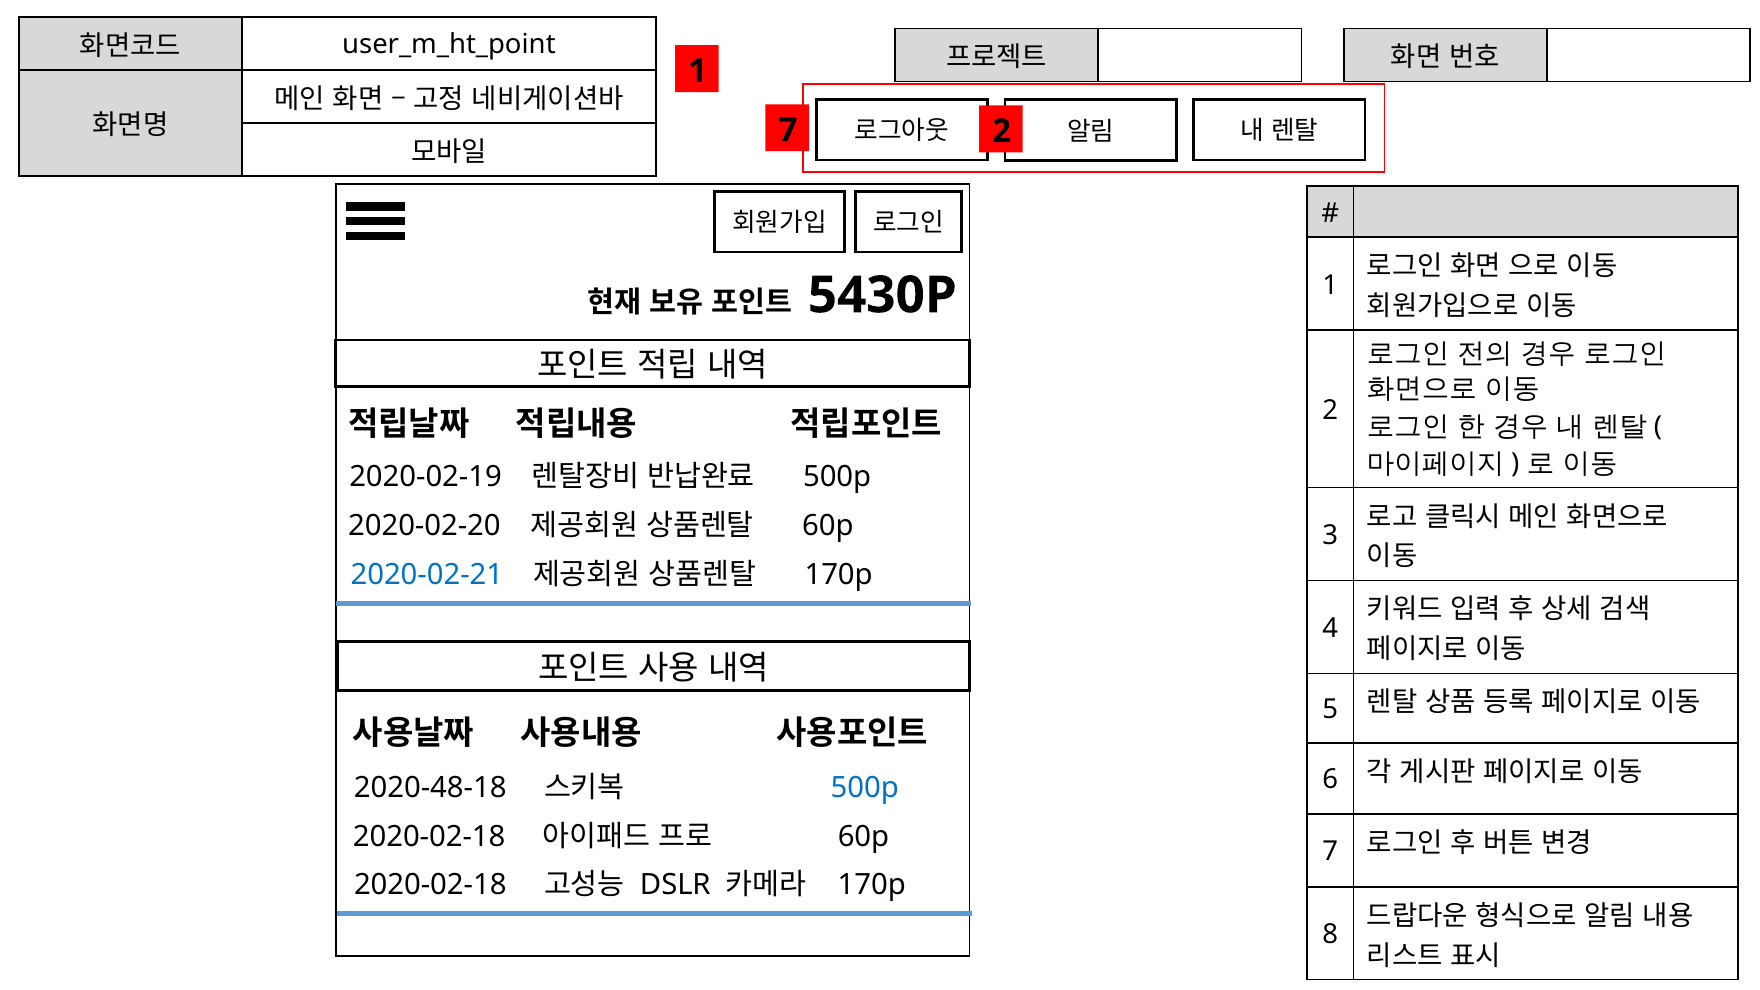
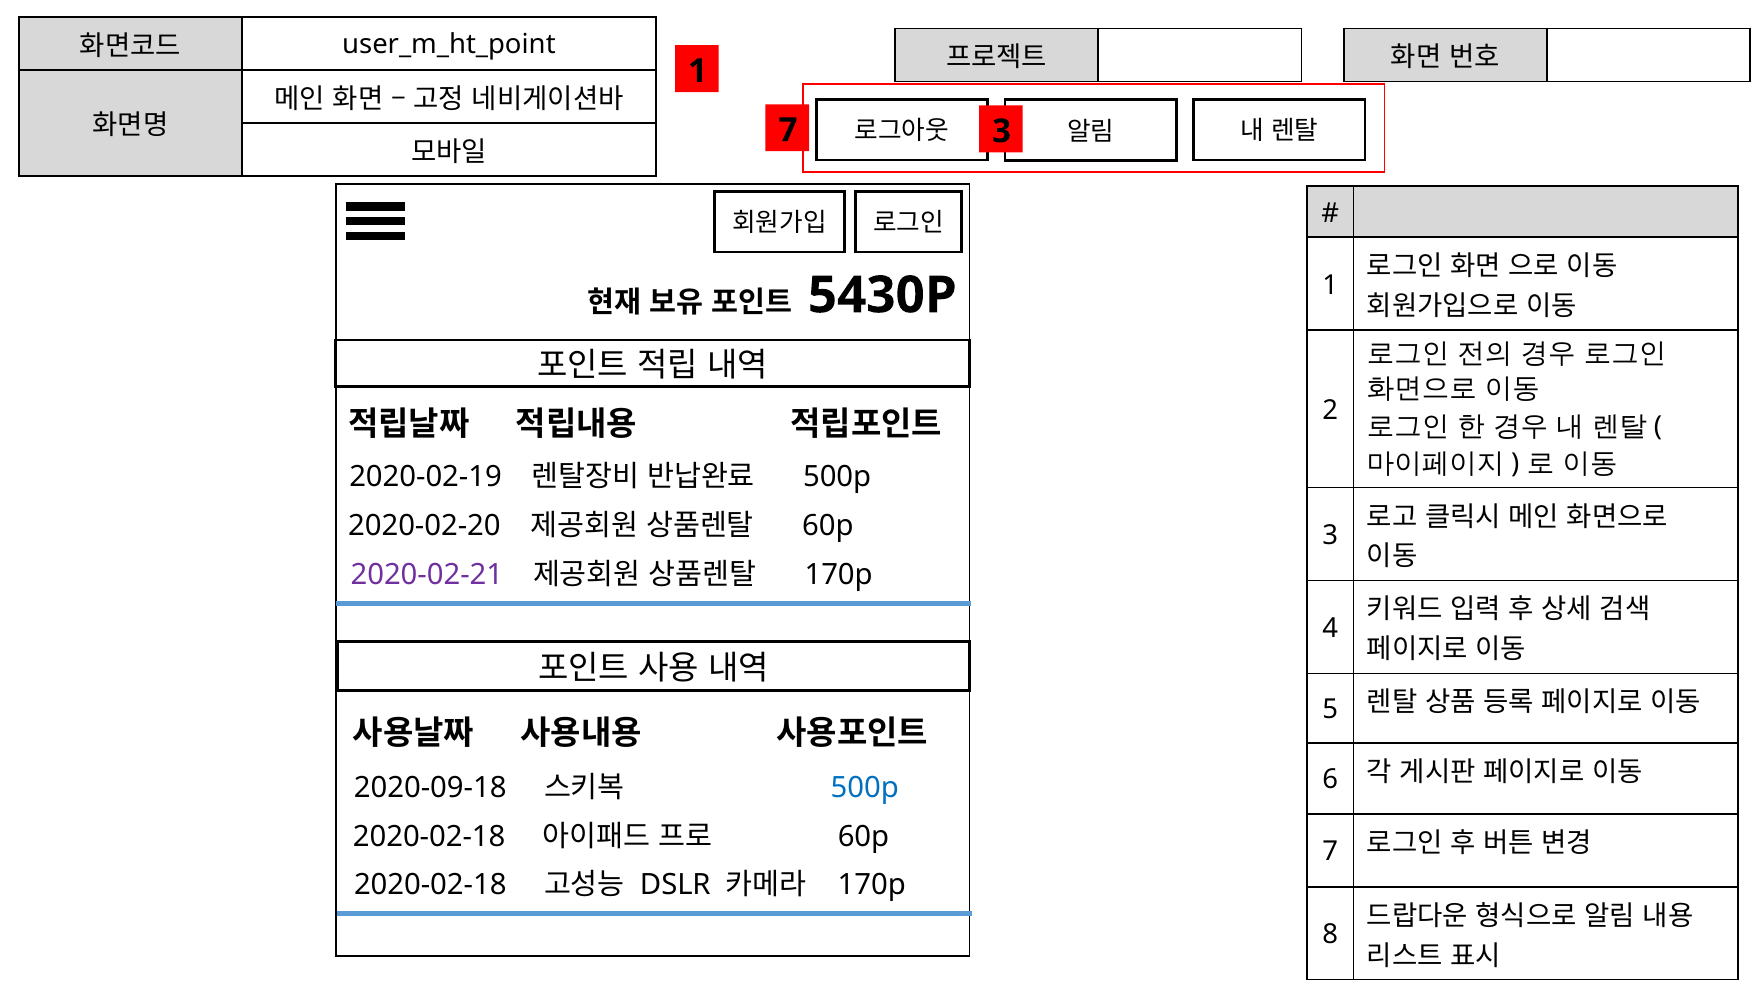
7 2: 2 -> 3
2020-02-21 colour: blue -> purple
2020-48-18: 2020-48-18 -> 2020-09-18
